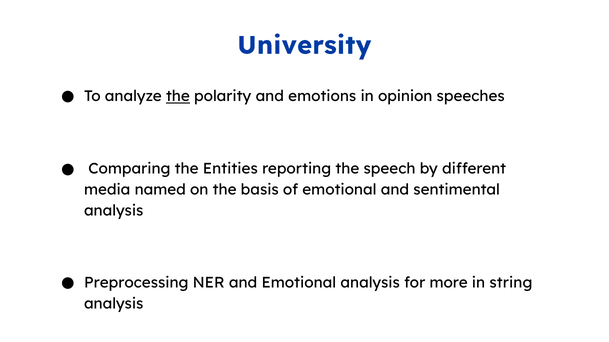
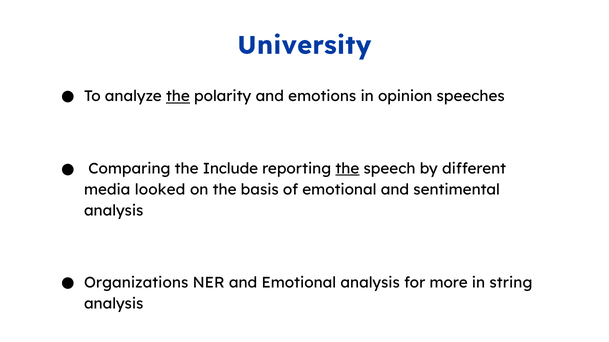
Entities: Entities -> Include
the at (347, 169) underline: none -> present
named: named -> looked
Preprocessing: Preprocessing -> Organizations
